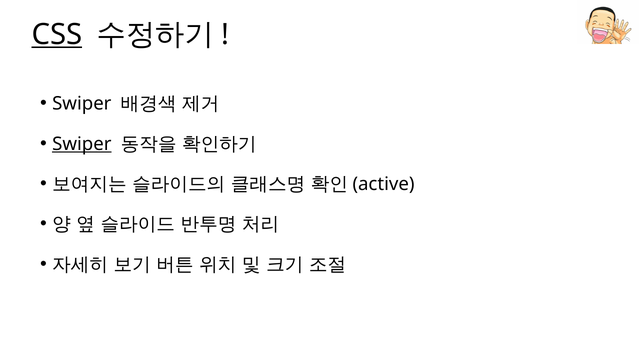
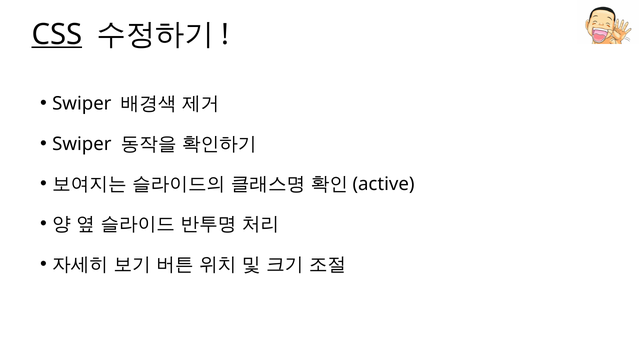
Swiper at (82, 144) underline: present -> none
